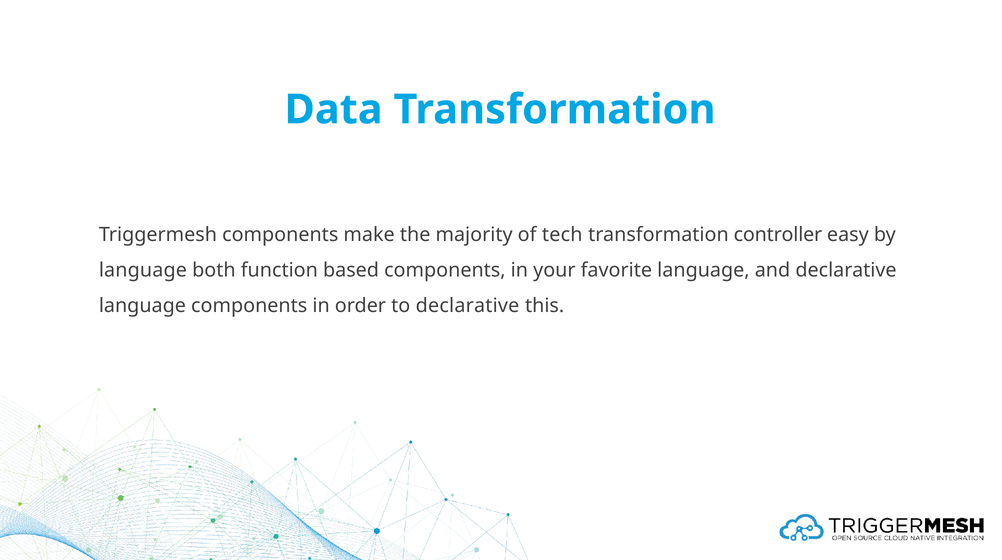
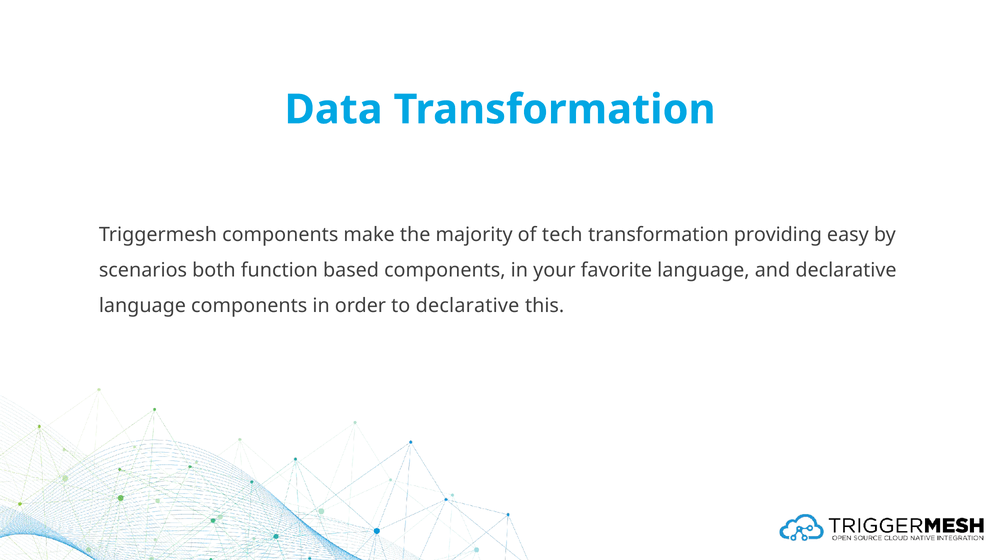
controller: controller -> providing
language at (143, 270): language -> scenarios
